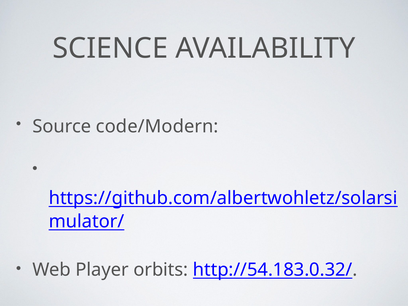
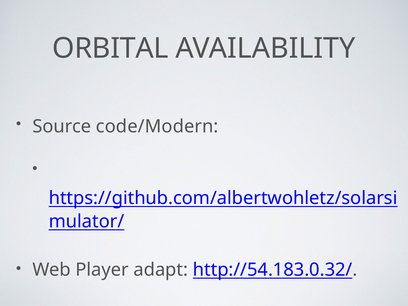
SCIENCE: SCIENCE -> ORBITAL
orbits: orbits -> adapt
